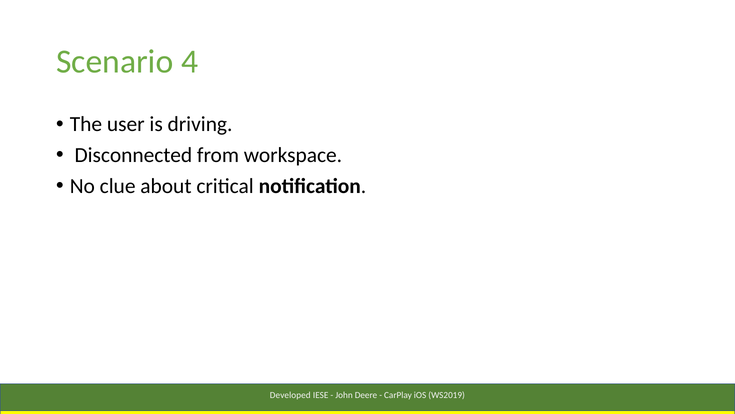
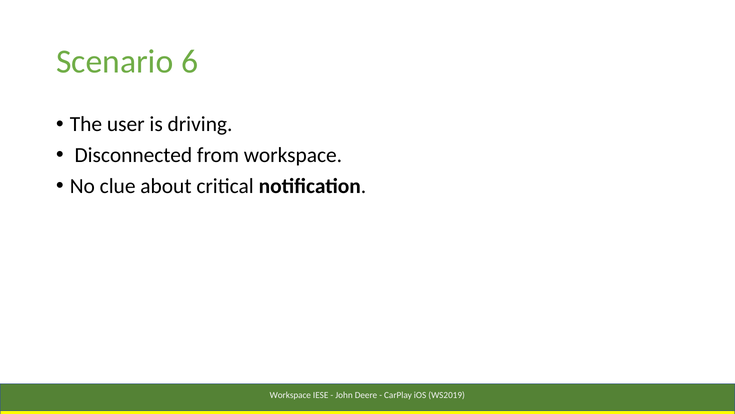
4: 4 -> 6
Developed at (290, 395): Developed -> Workspace
